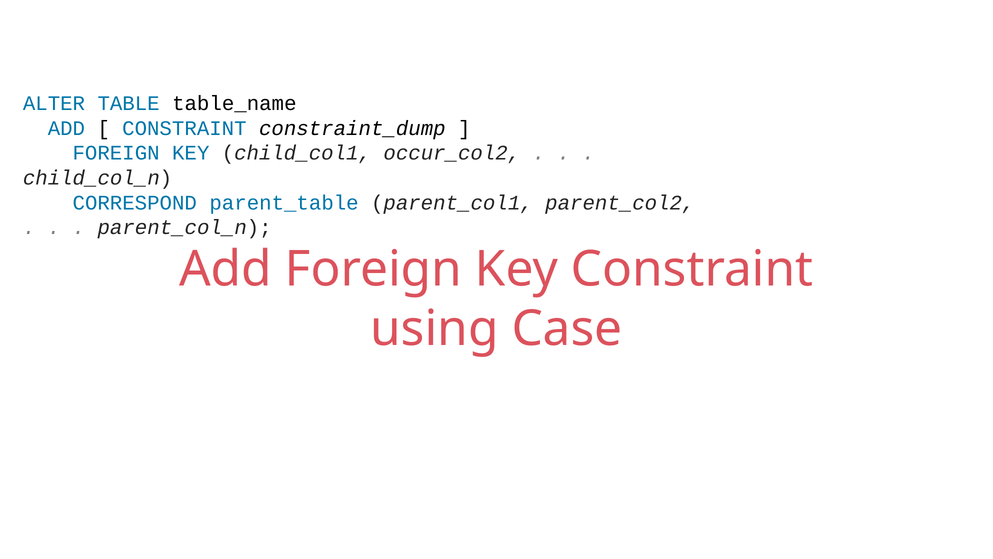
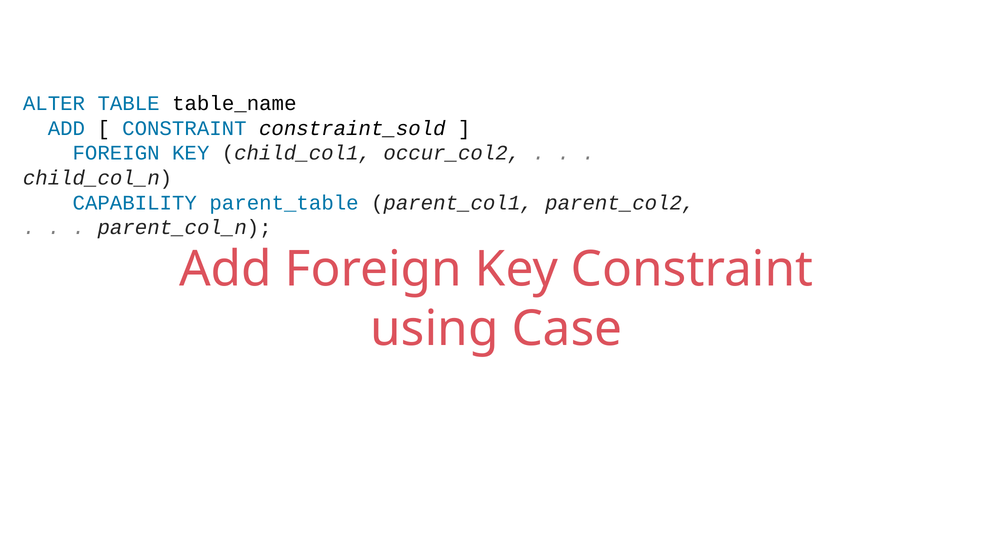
constraint_dump: constraint_dump -> constraint_sold
CORRESPOND: CORRESPOND -> CAPABILITY
